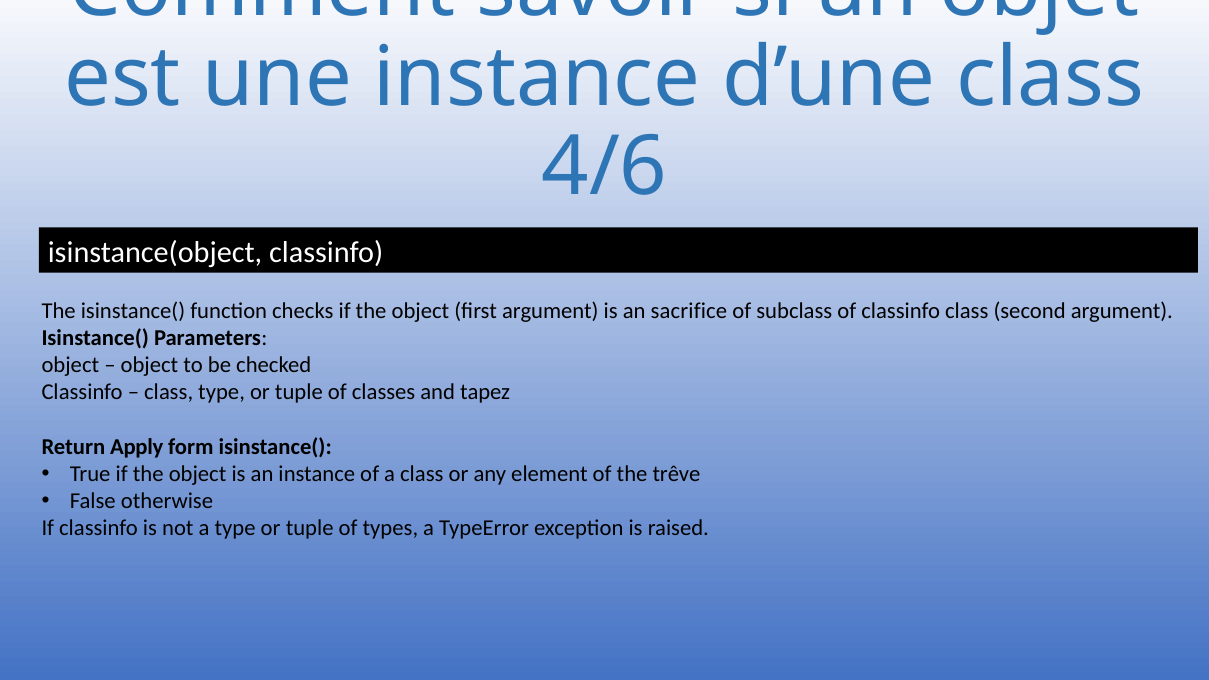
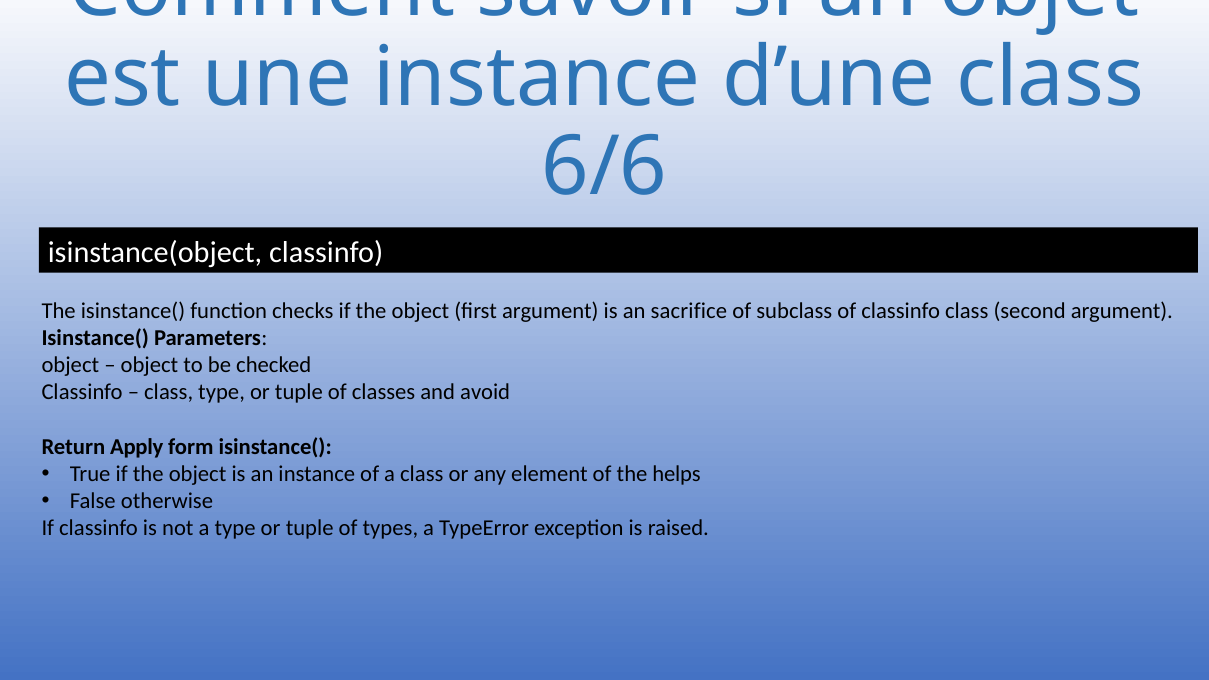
4/6: 4/6 -> 6/6
tapez: tapez -> avoid
trêve: trêve -> helps
